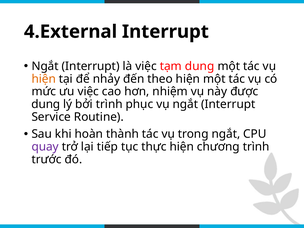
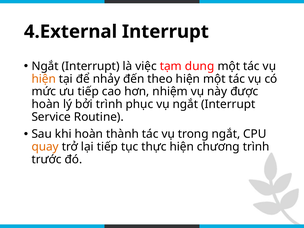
ưu việc: việc -> tiếp
dung at (46, 104): dung -> hoàn
quay colour: purple -> orange
